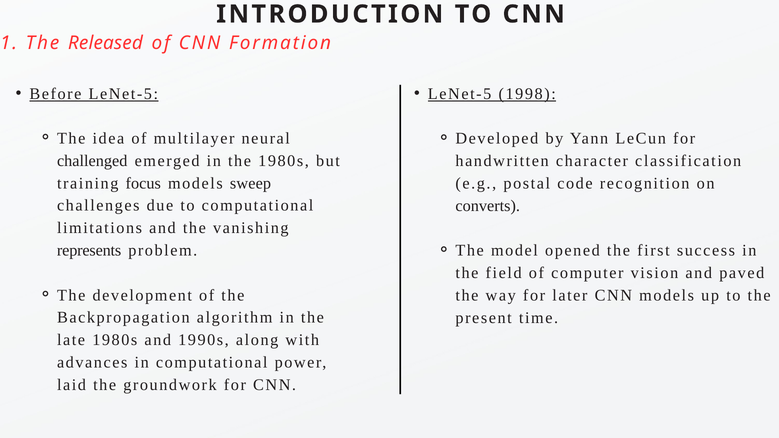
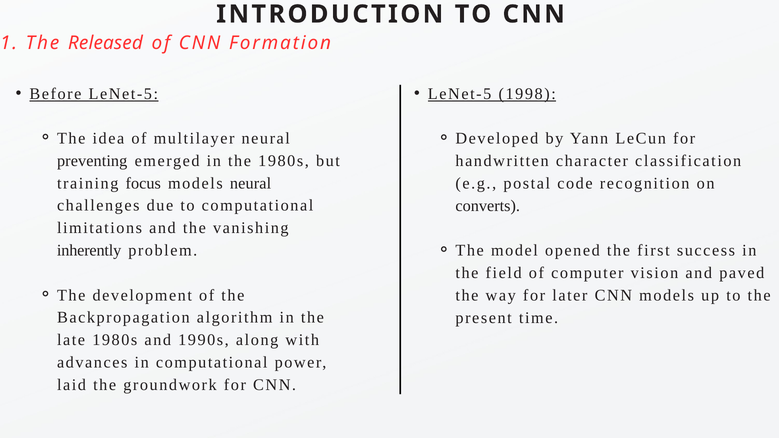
challenged: challenged -> preventing
models sweep: sweep -> neural
represents: represents -> inherently
